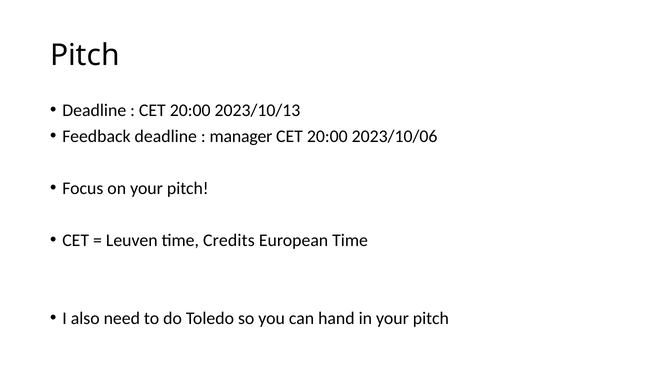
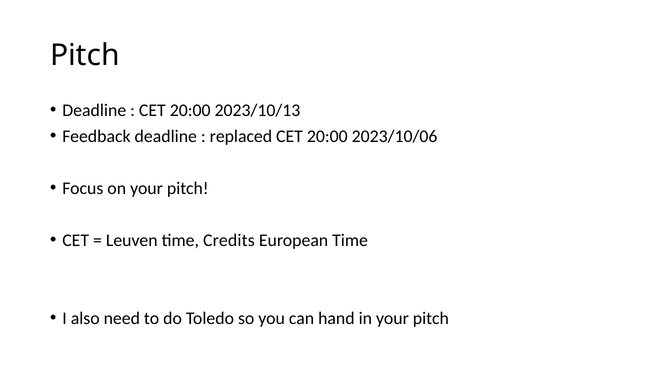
manager: manager -> replaced
